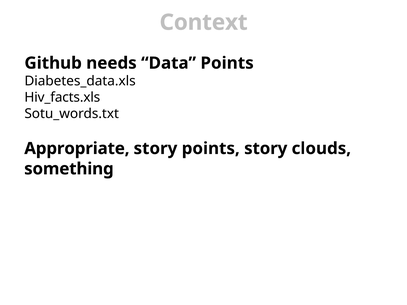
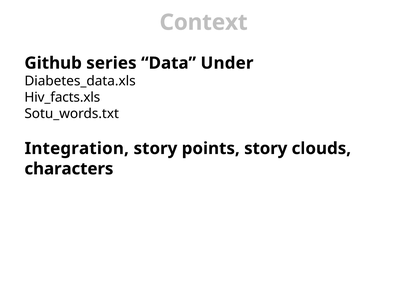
needs: needs -> series
Data Points: Points -> Under
Appropriate: Appropriate -> Integration
something: something -> characters
